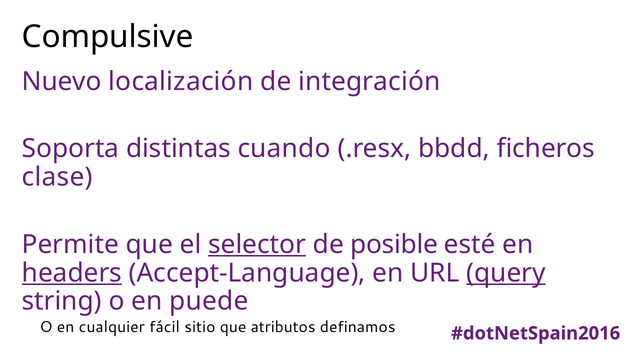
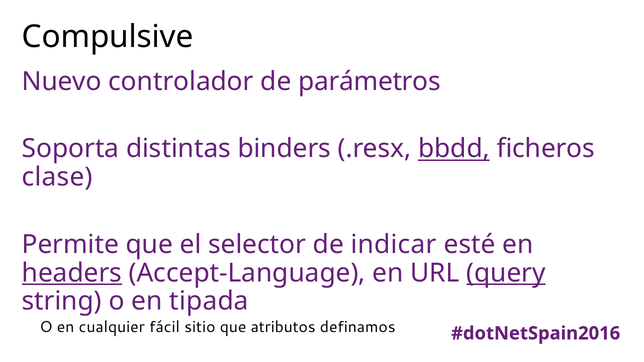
localización: localización -> controlador
integración: integración -> parámetros
cuando: cuando -> binders
bbdd underline: none -> present
selector underline: present -> none
posible: posible -> indicar
puede: puede -> tipada
